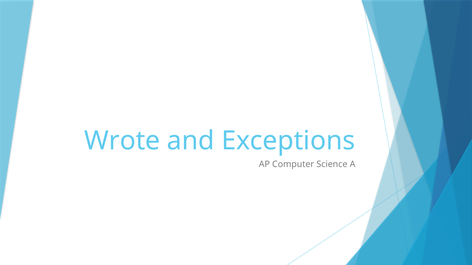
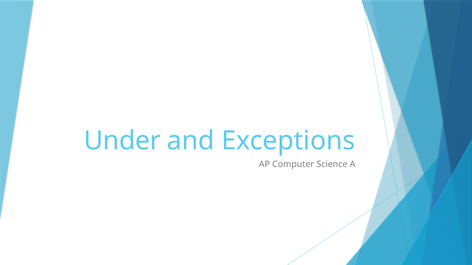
Wrote: Wrote -> Under
